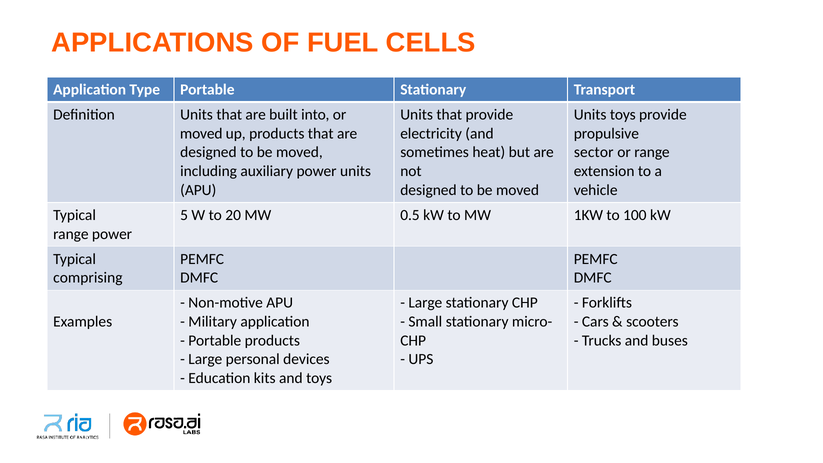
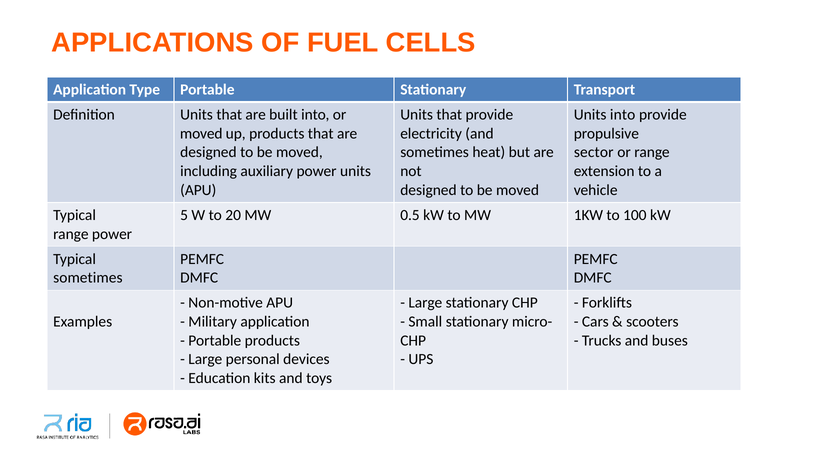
Units toys: toys -> into
comprising at (88, 278): comprising -> sometimes
